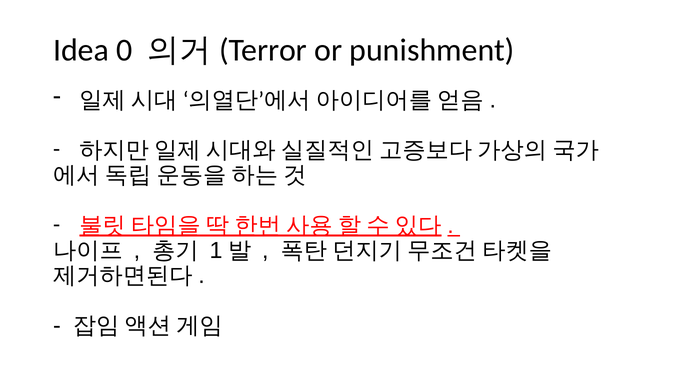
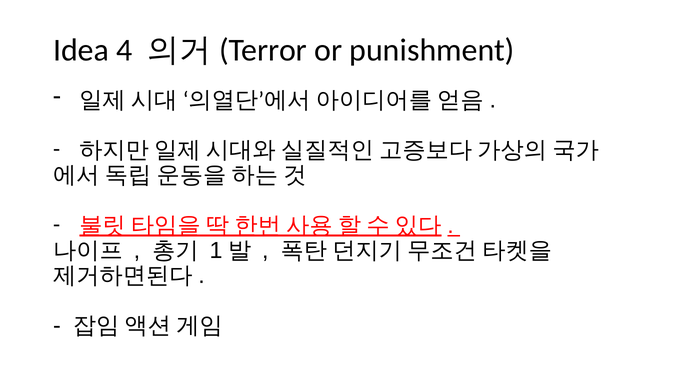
0: 0 -> 4
